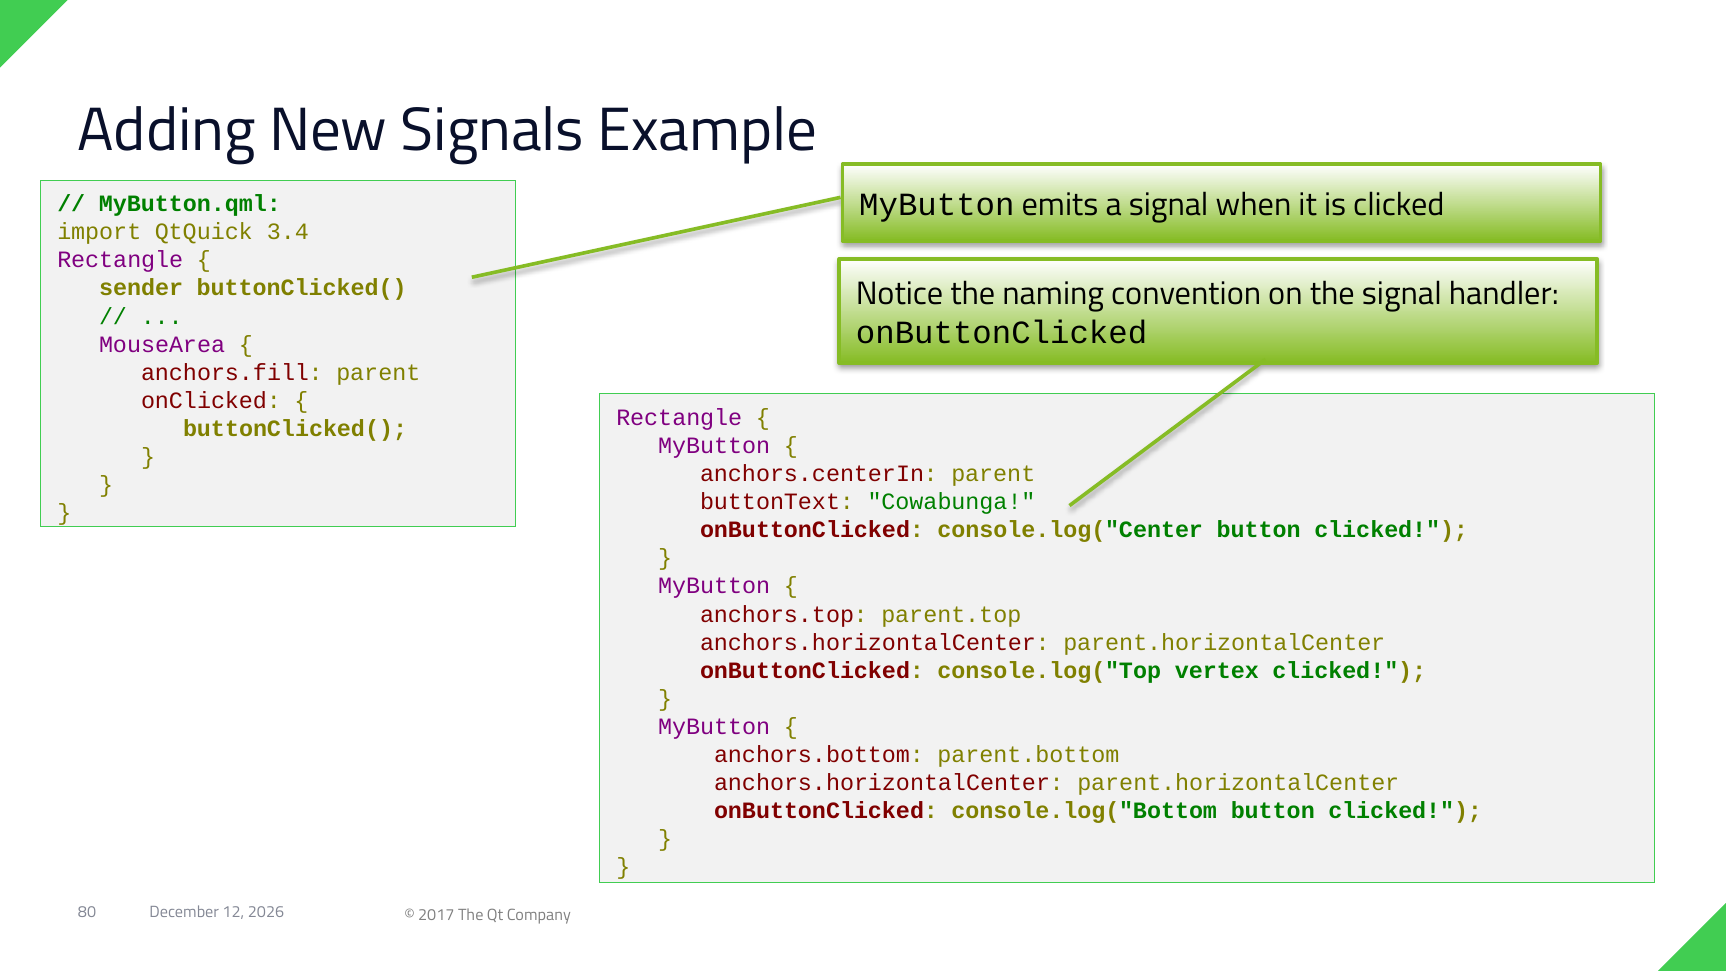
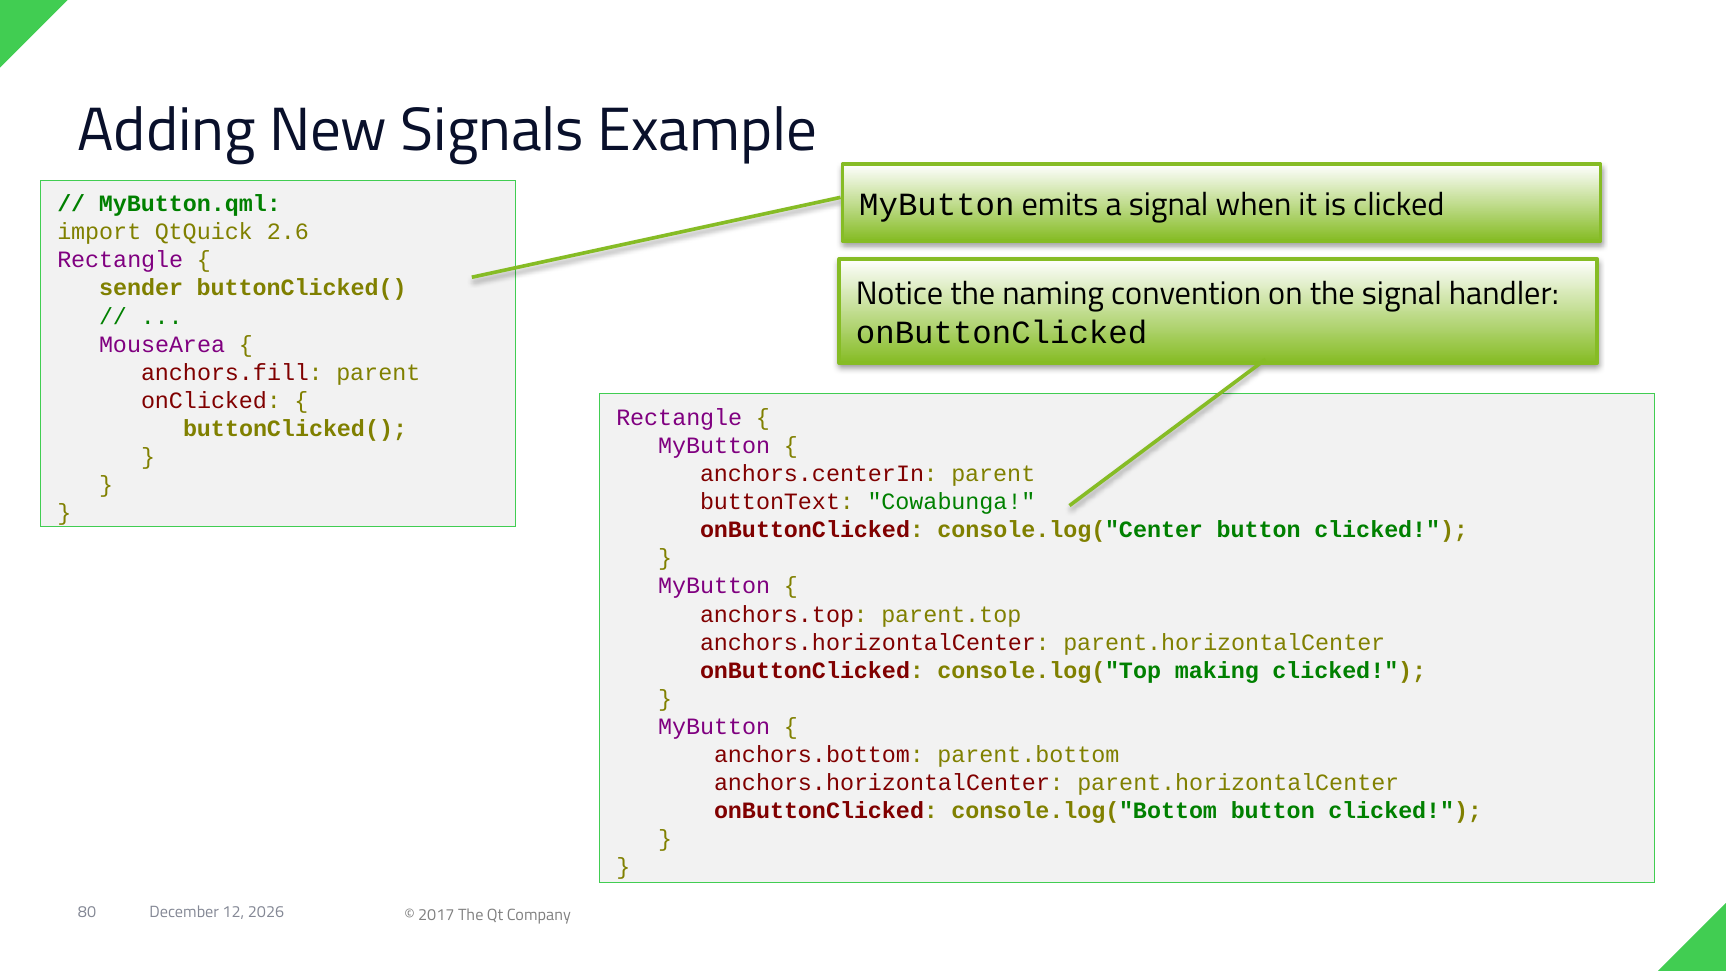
3.4: 3.4 -> 2.6
vertex: vertex -> making
